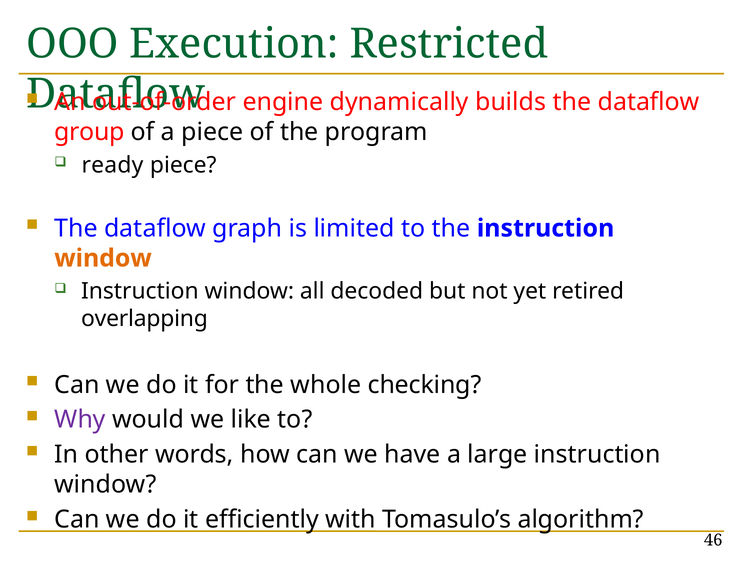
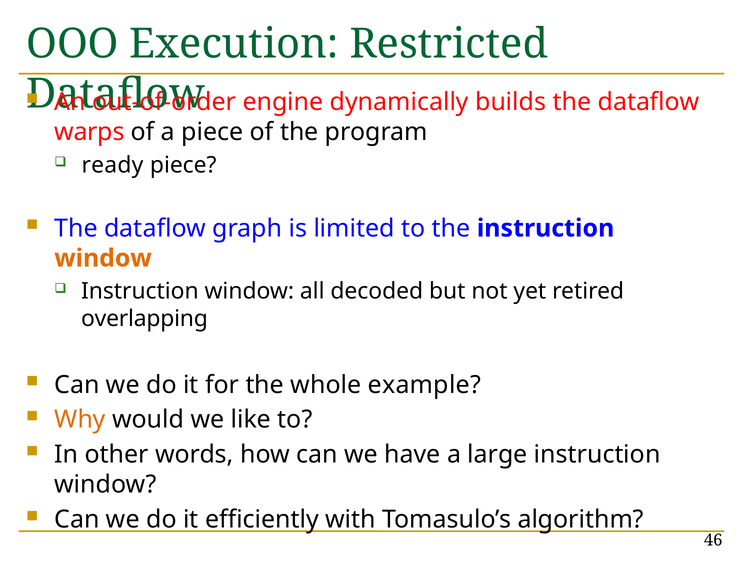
group: group -> warps
checking: checking -> example
Why colour: purple -> orange
